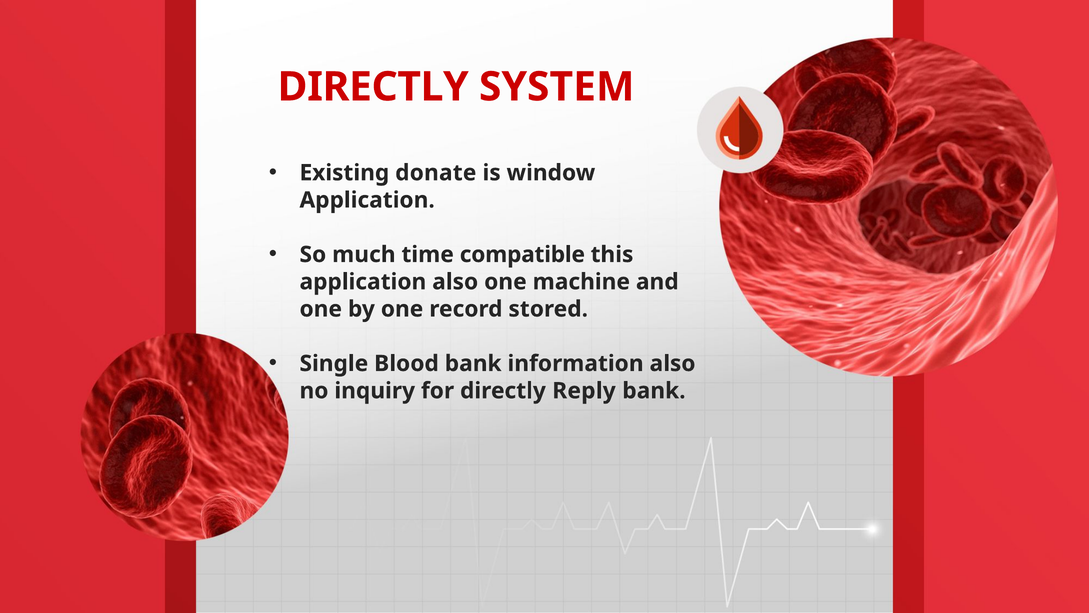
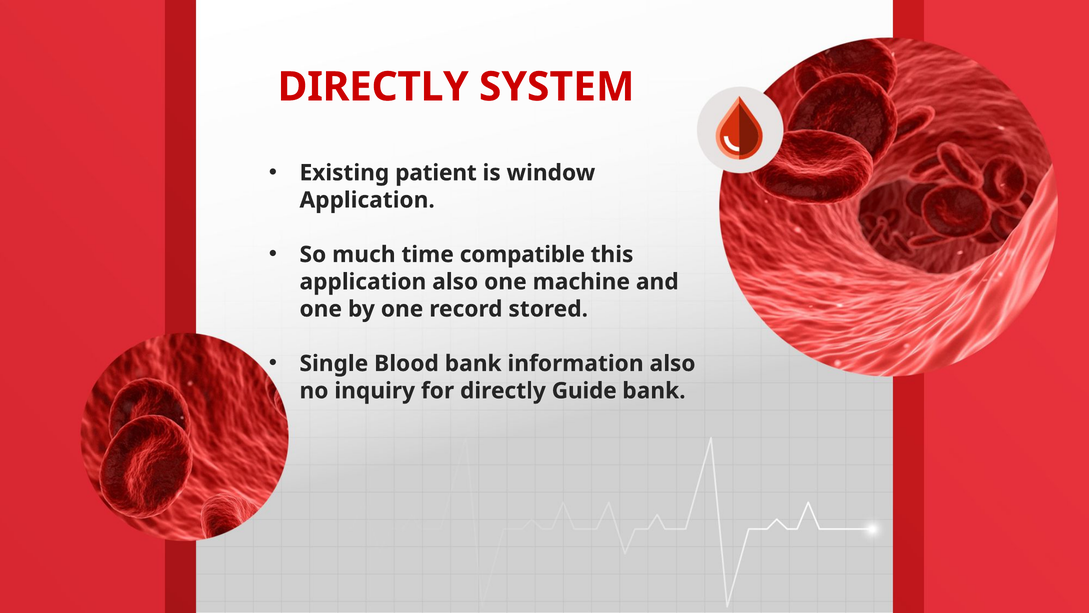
donate: donate -> patient
Reply: Reply -> Guide
